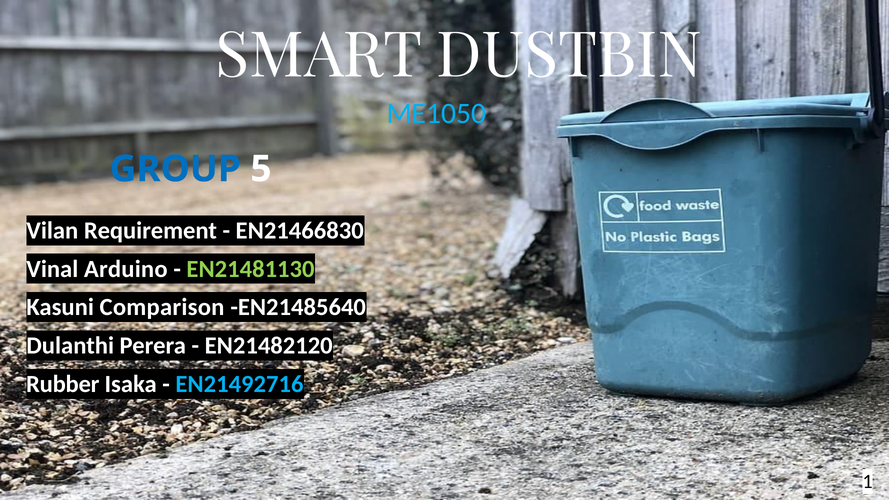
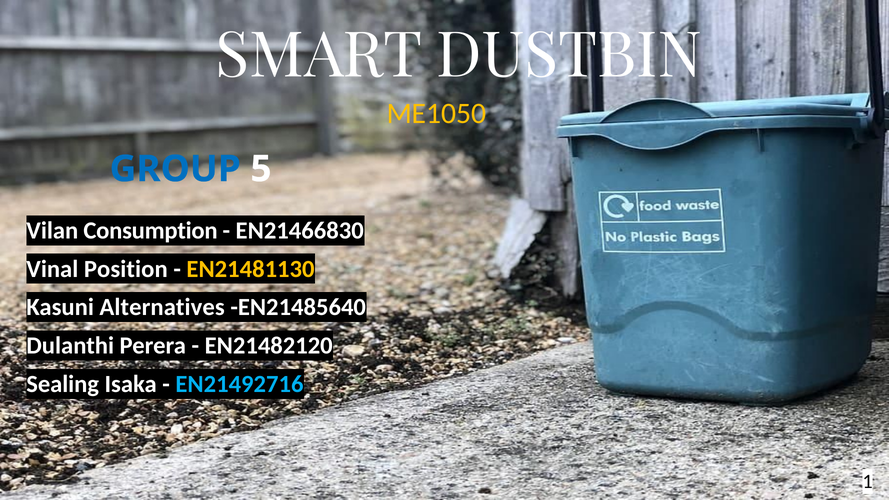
ME1050 colour: light blue -> yellow
Requirement: Requirement -> Consumption
Arduino: Arduino -> Position
EN21481130 colour: light green -> yellow
Comparison: Comparison -> Alternatives
Rubber: Rubber -> Sealing
